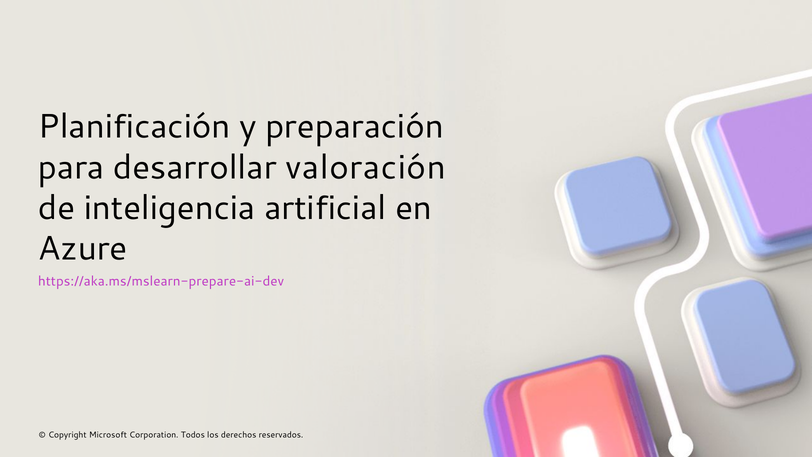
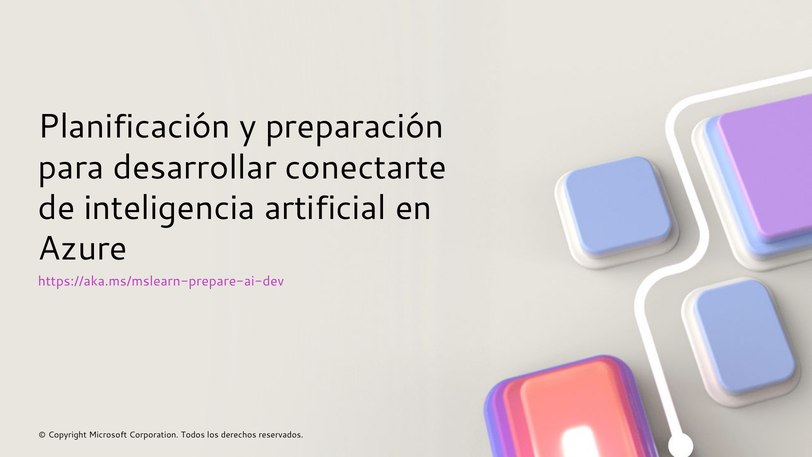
valoración: valoración -> conectarte
